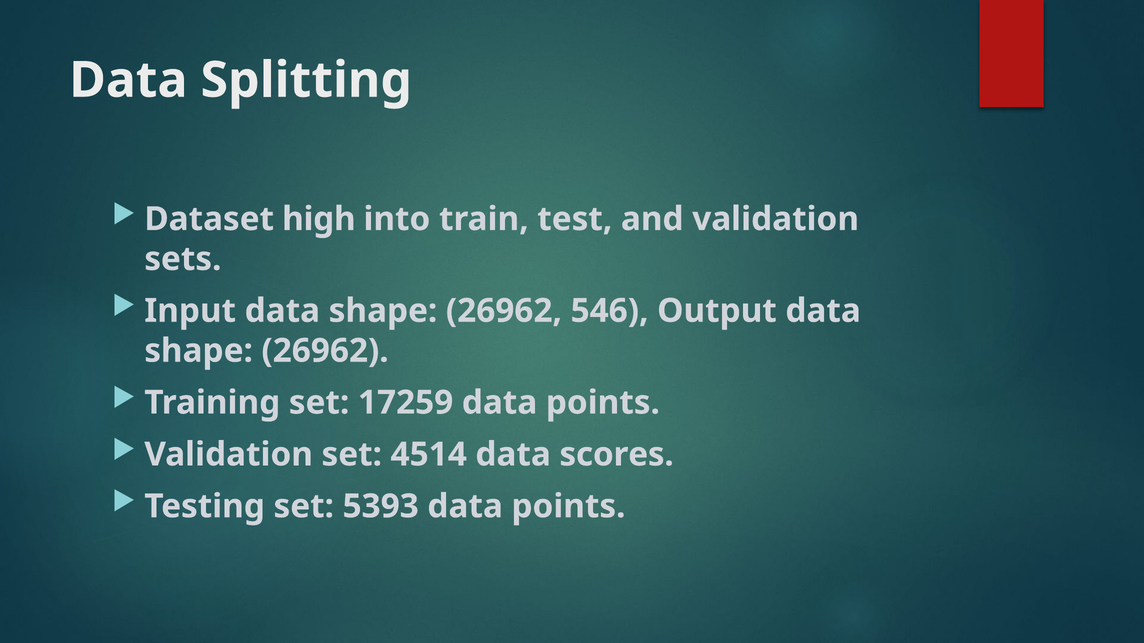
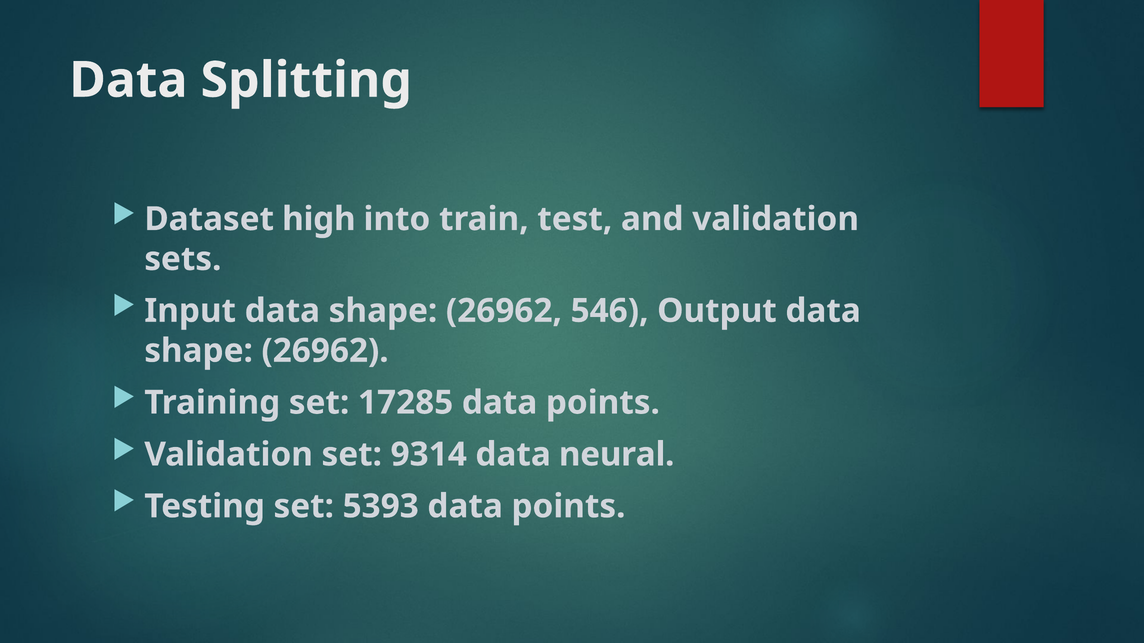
17259: 17259 -> 17285
4514: 4514 -> 9314
scores: scores -> neural
